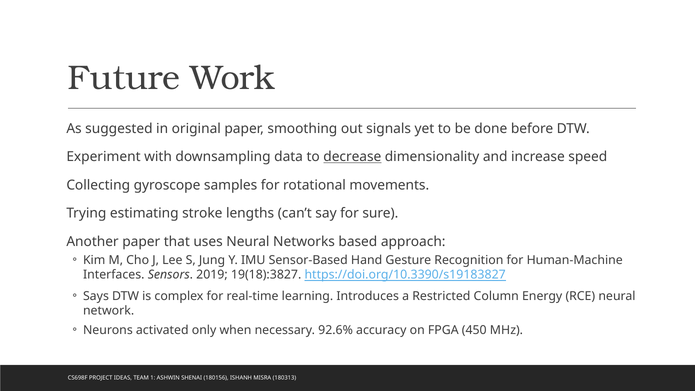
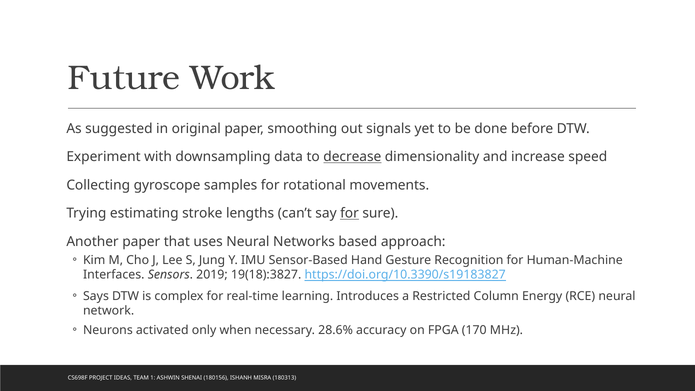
for at (350, 213) underline: none -> present
92.6%: 92.6% -> 28.6%
450: 450 -> 170
